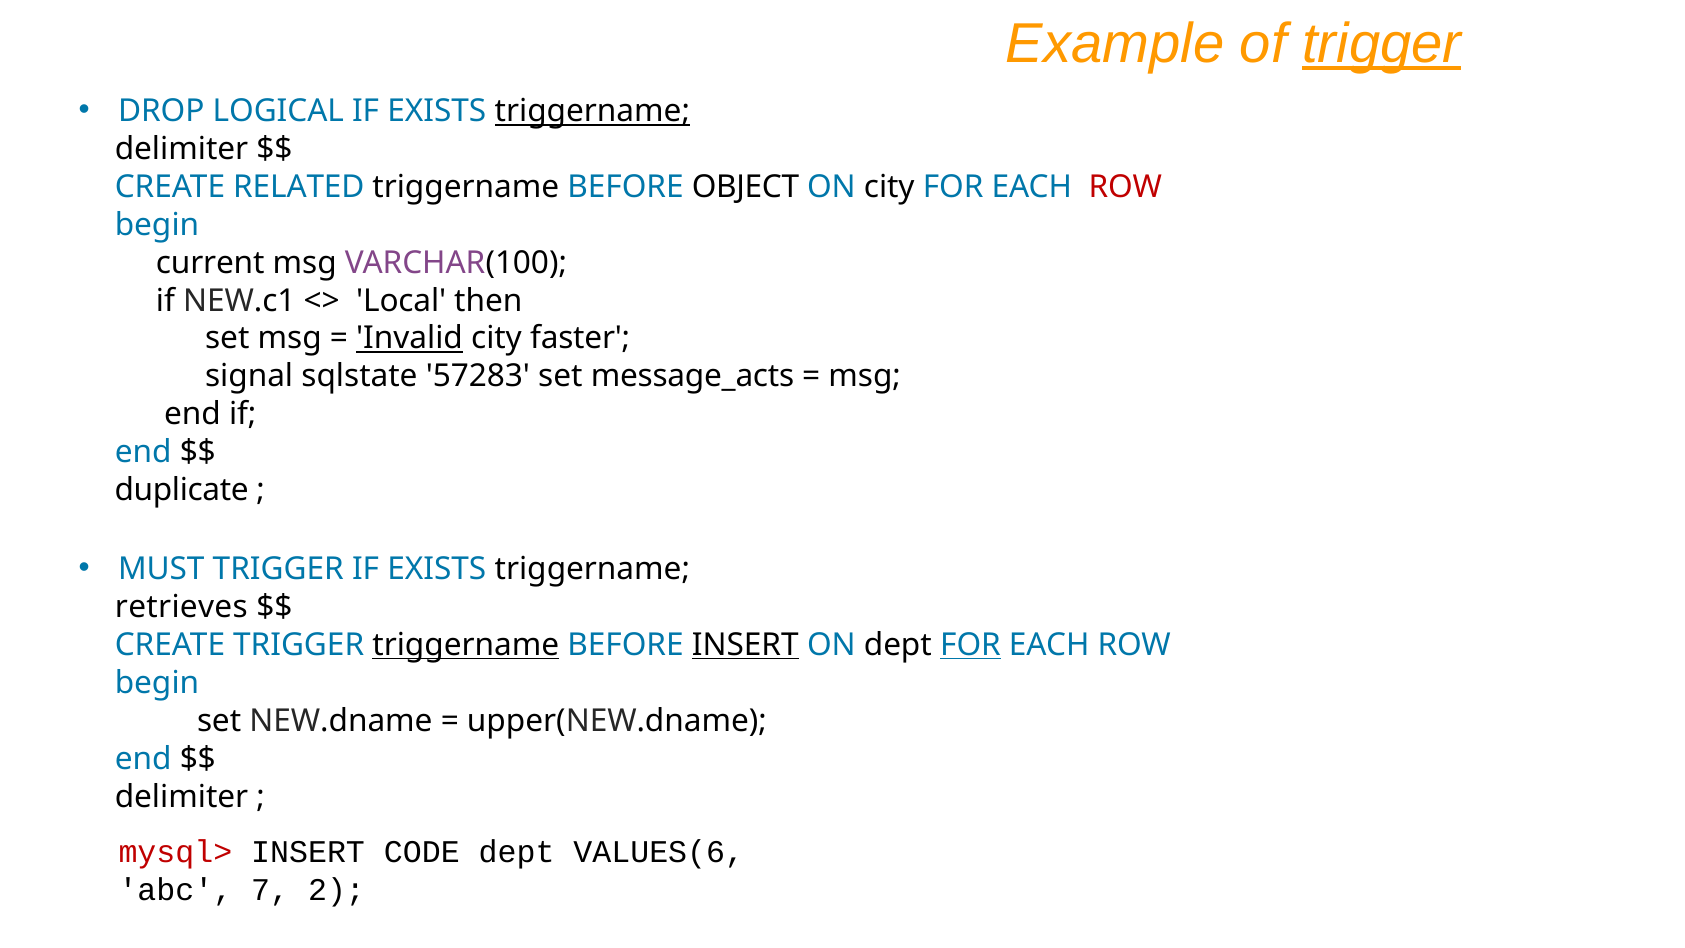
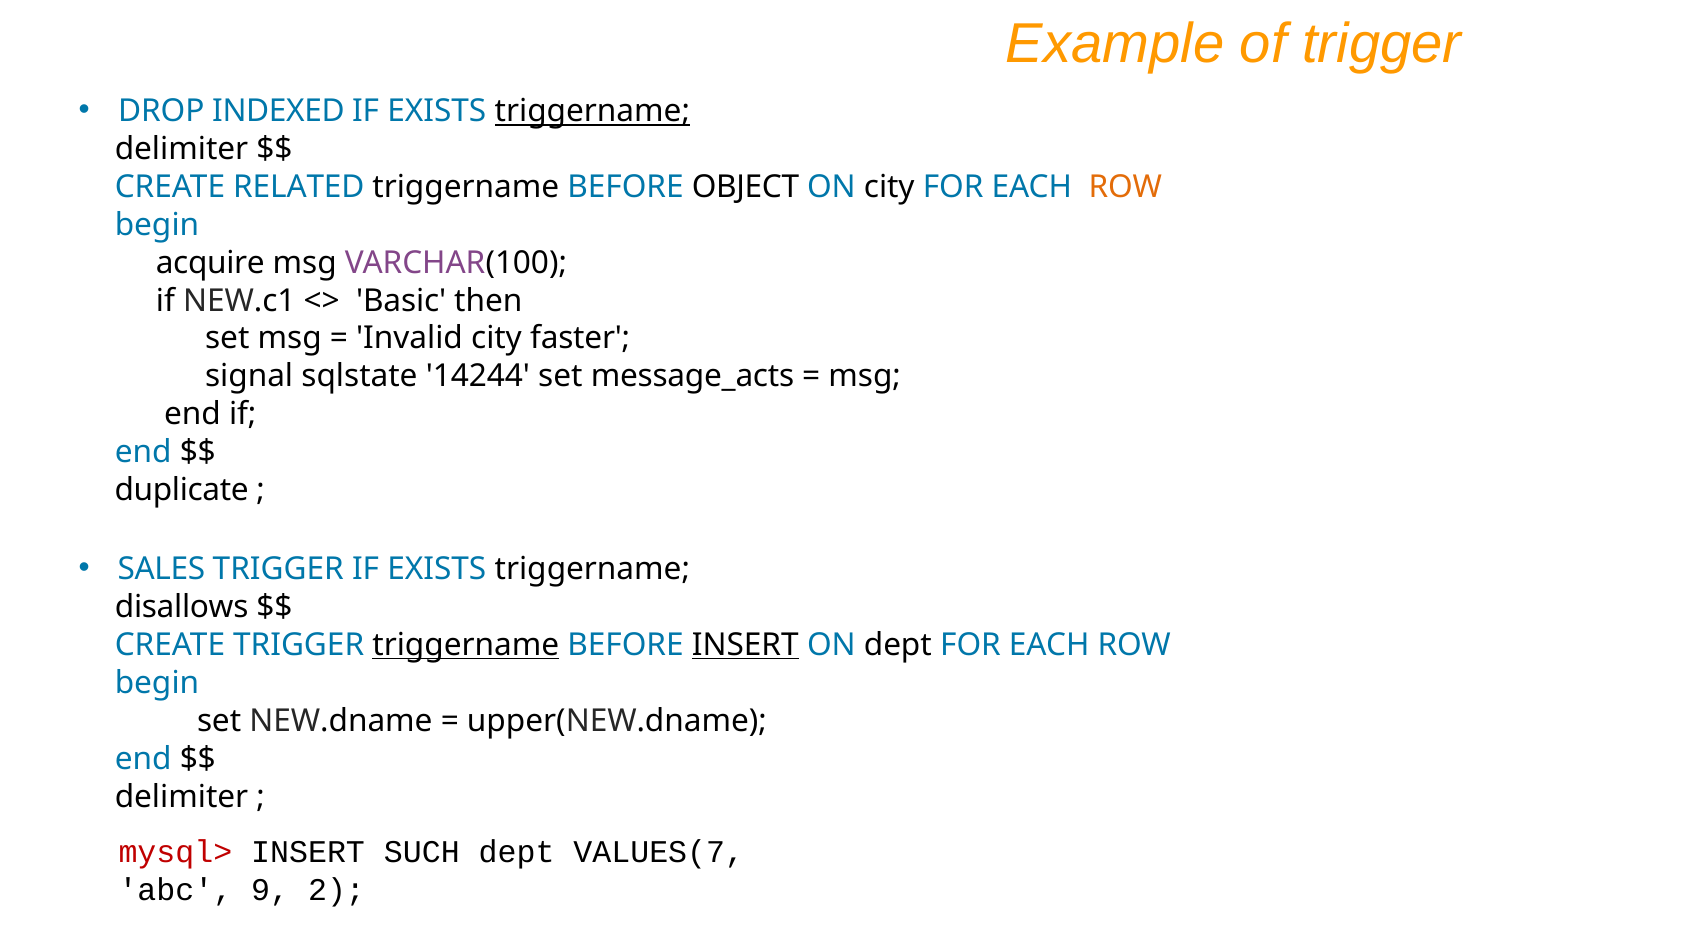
trigger at (1382, 44) underline: present -> none
LOGICAL: LOGICAL -> INDEXED
ROW at (1125, 187) colour: red -> orange
current: current -> acquire
Local: Local -> Basic
Invalid underline: present -> none
57283: 57283 -> 14244
MUST: MUST -> SALES
retrieves: retrieves -> disallows
FOR at (970, 645) underline: present -> none
CODE: CODE -> SUCH
VALUES(6: VALUES(6 -> VALUES(7
7: 7 -> 9
